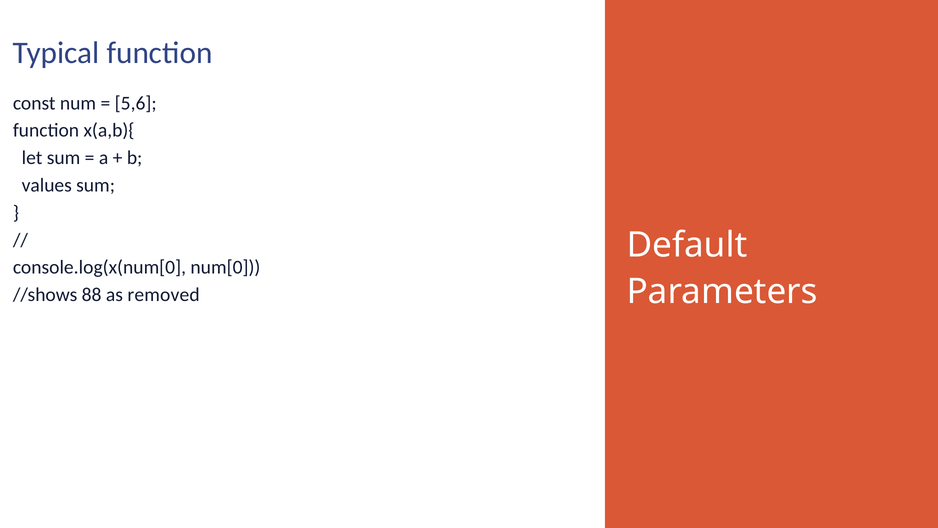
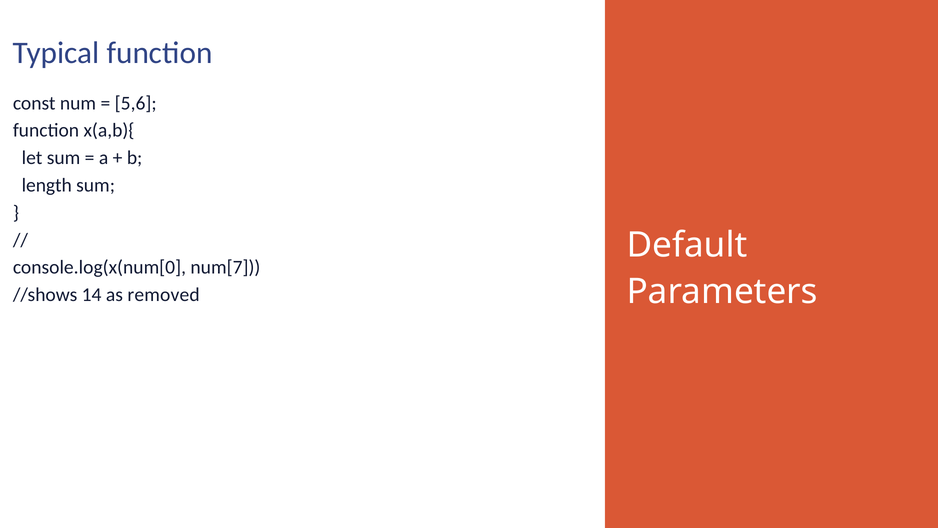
values: values -> length
num[0: num[0 -> num[7
88: 88 -> 14
